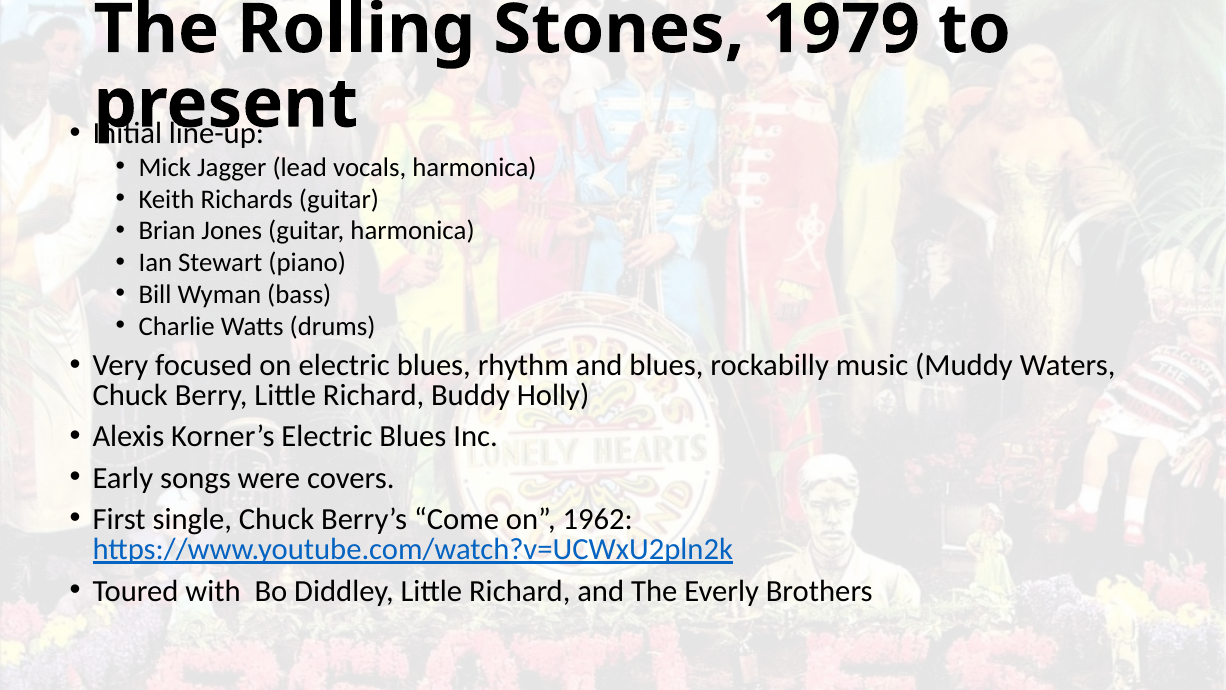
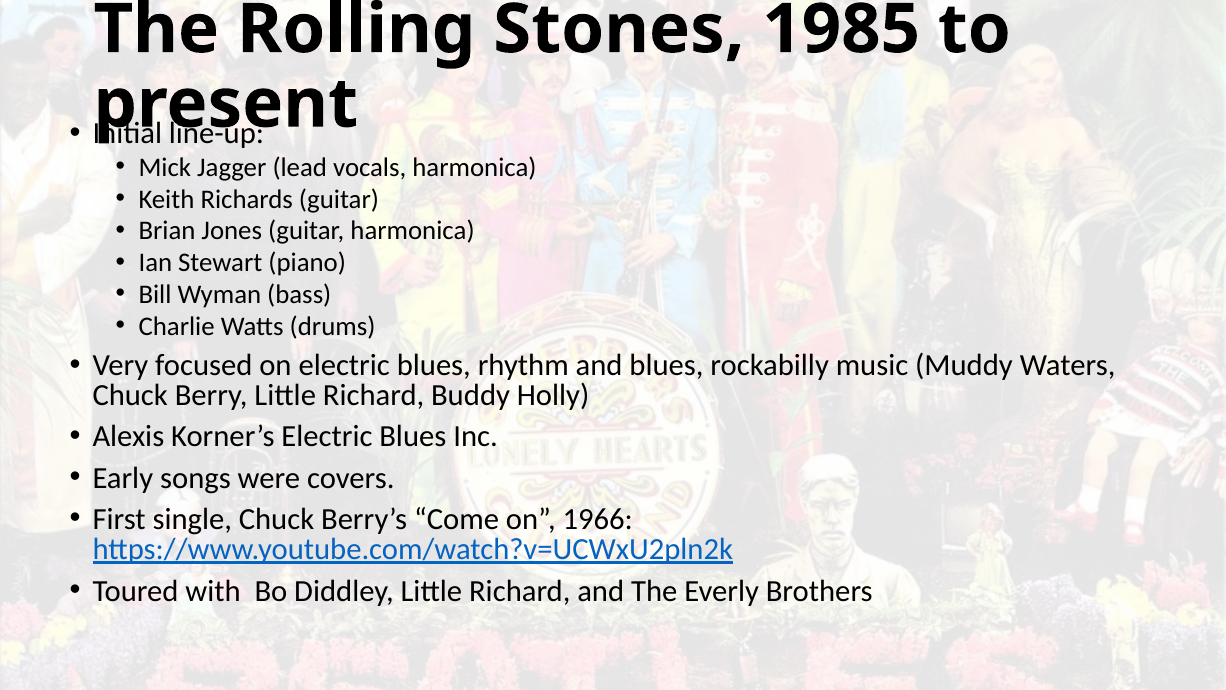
1979: 1979 -> 1985
1962: 1962 -> 1966
